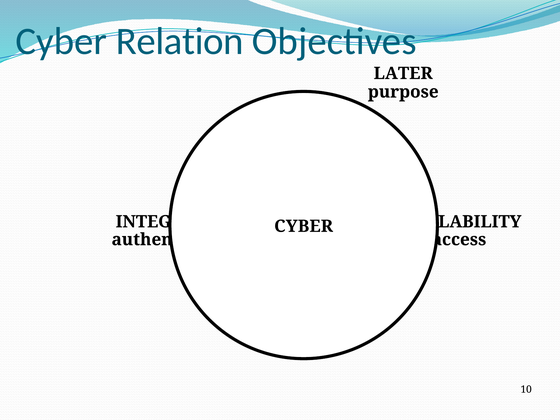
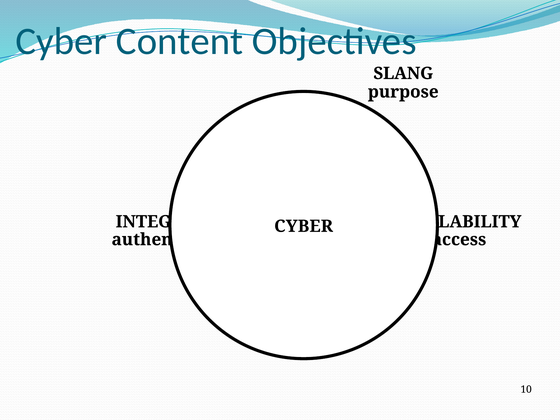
Relation: Relation -> Content
LATER: LATER -> SLANG
